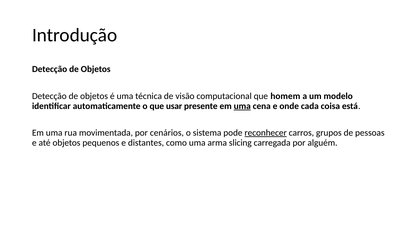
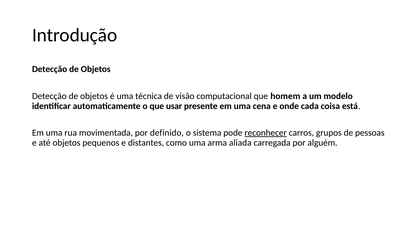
uma at (242, 106) underline: present -> none
cenários: cenários -> definido
slicing: slicing -> aliada
